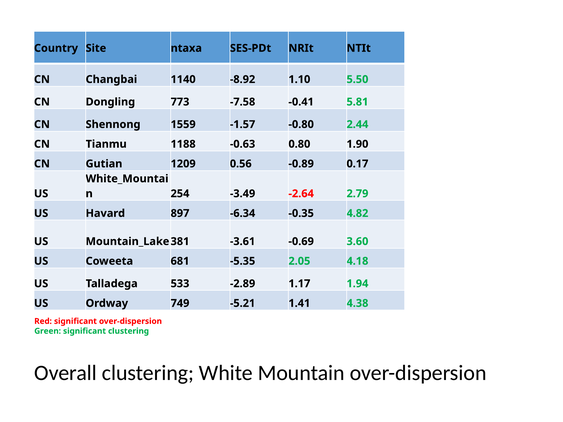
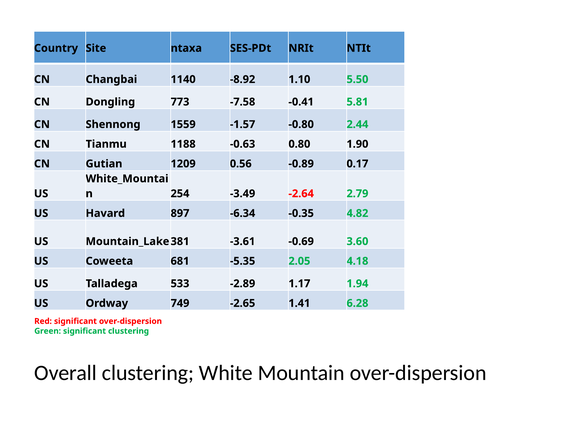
-5.21: -5.21 -> -2.65
4.38: 4.38 -> 6.28
